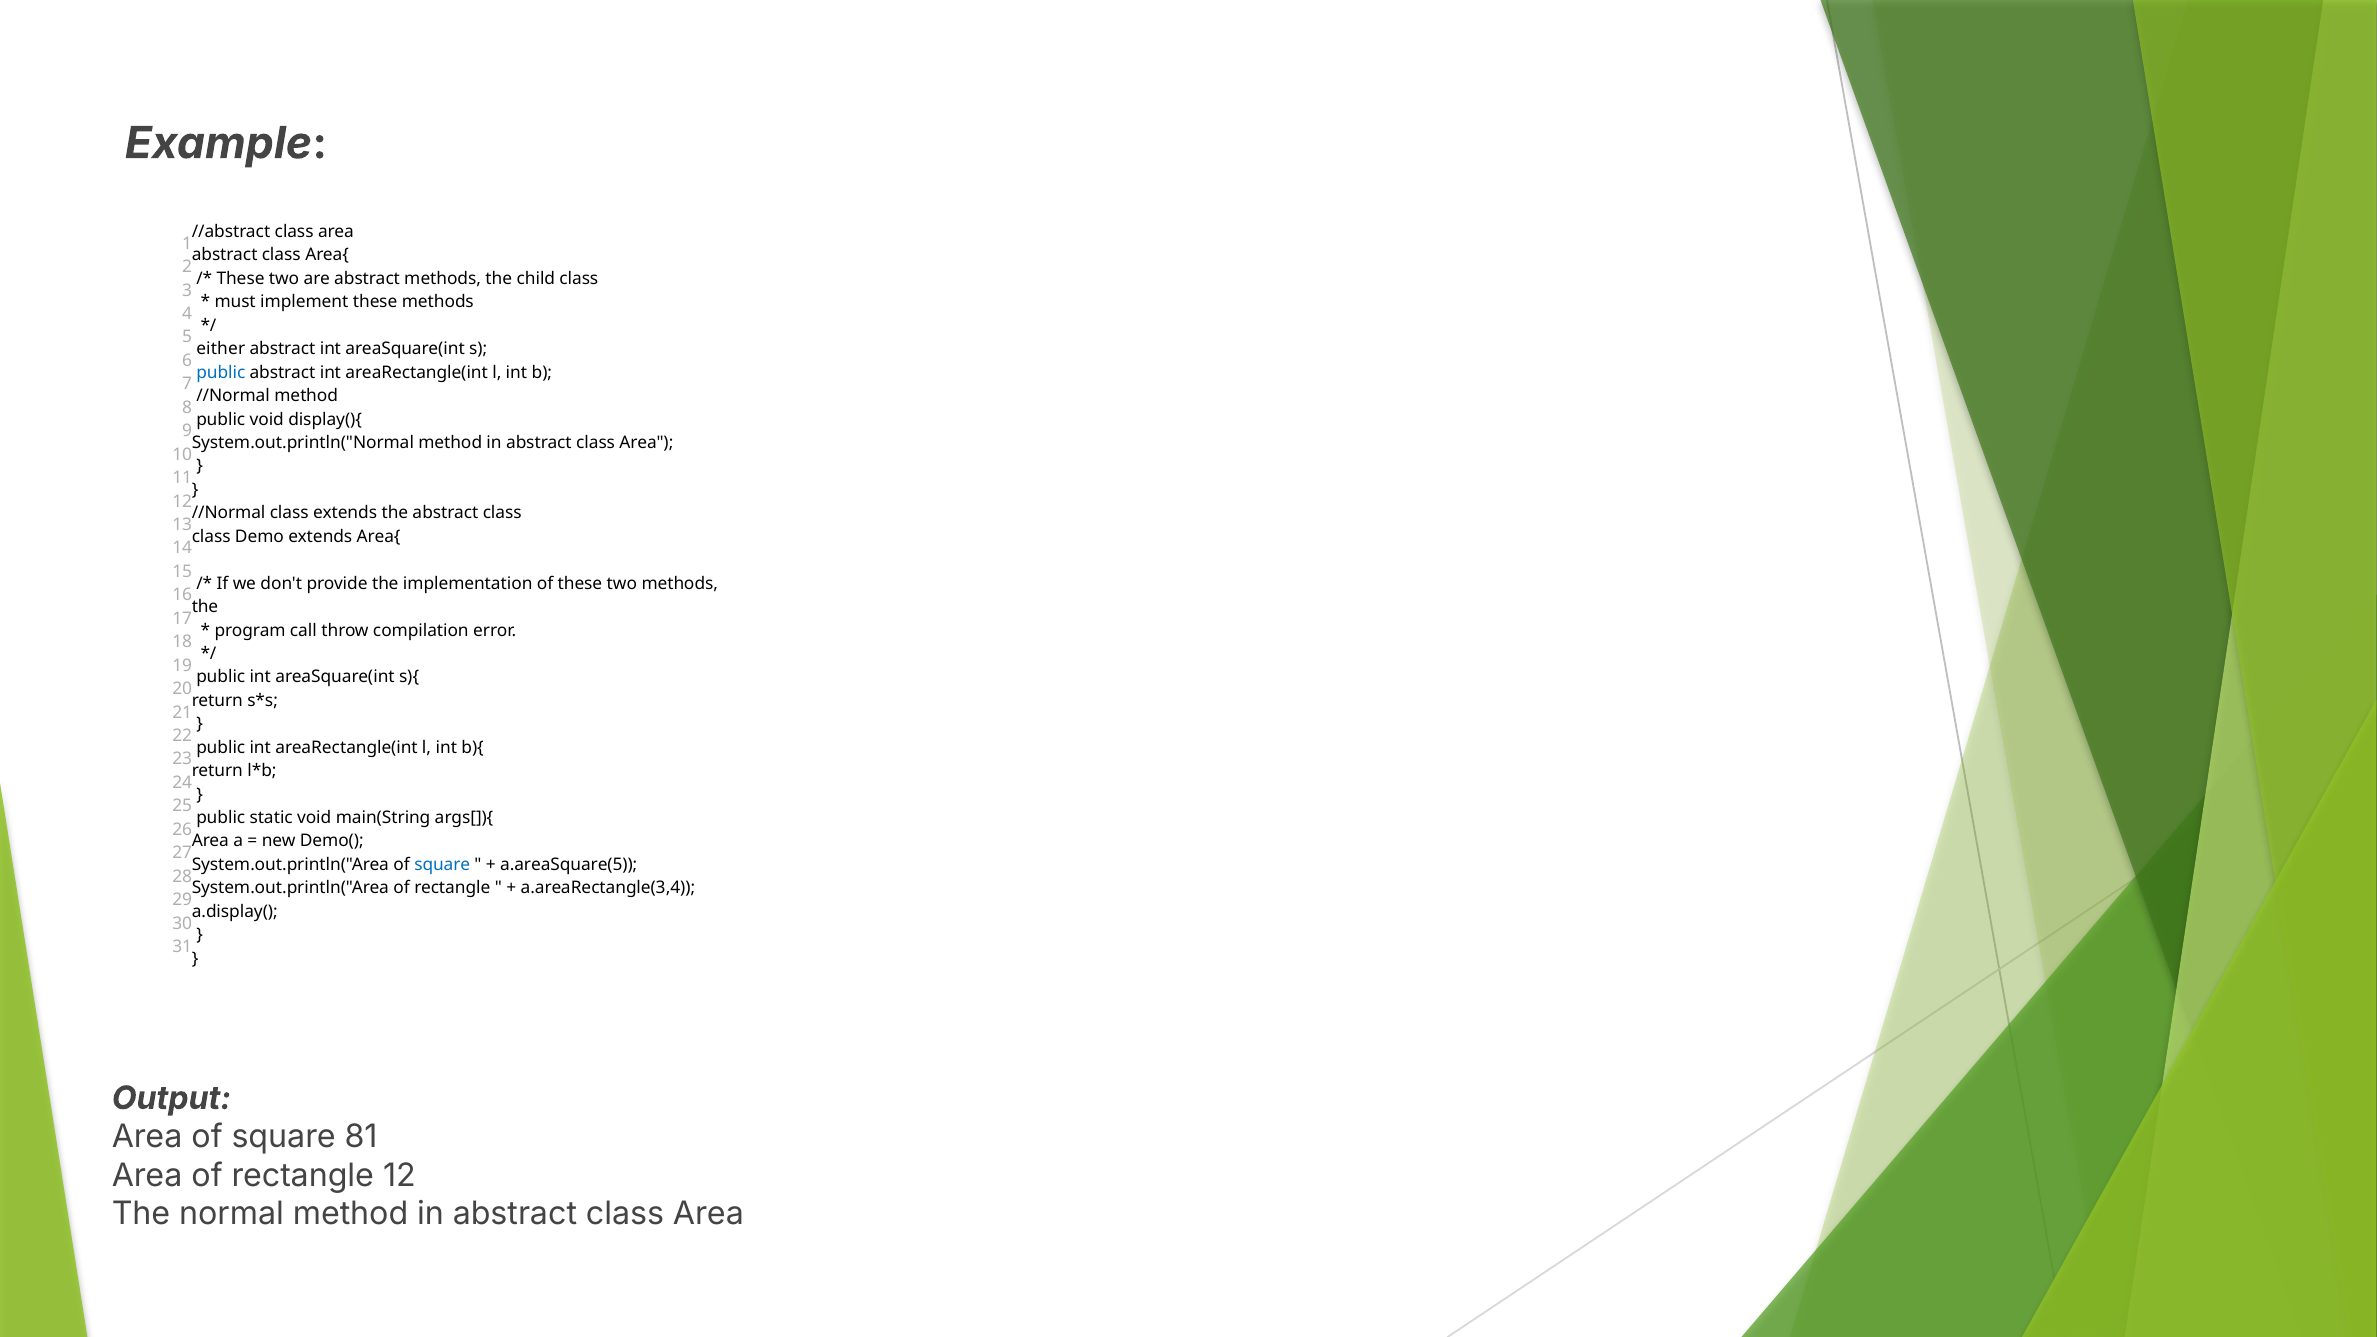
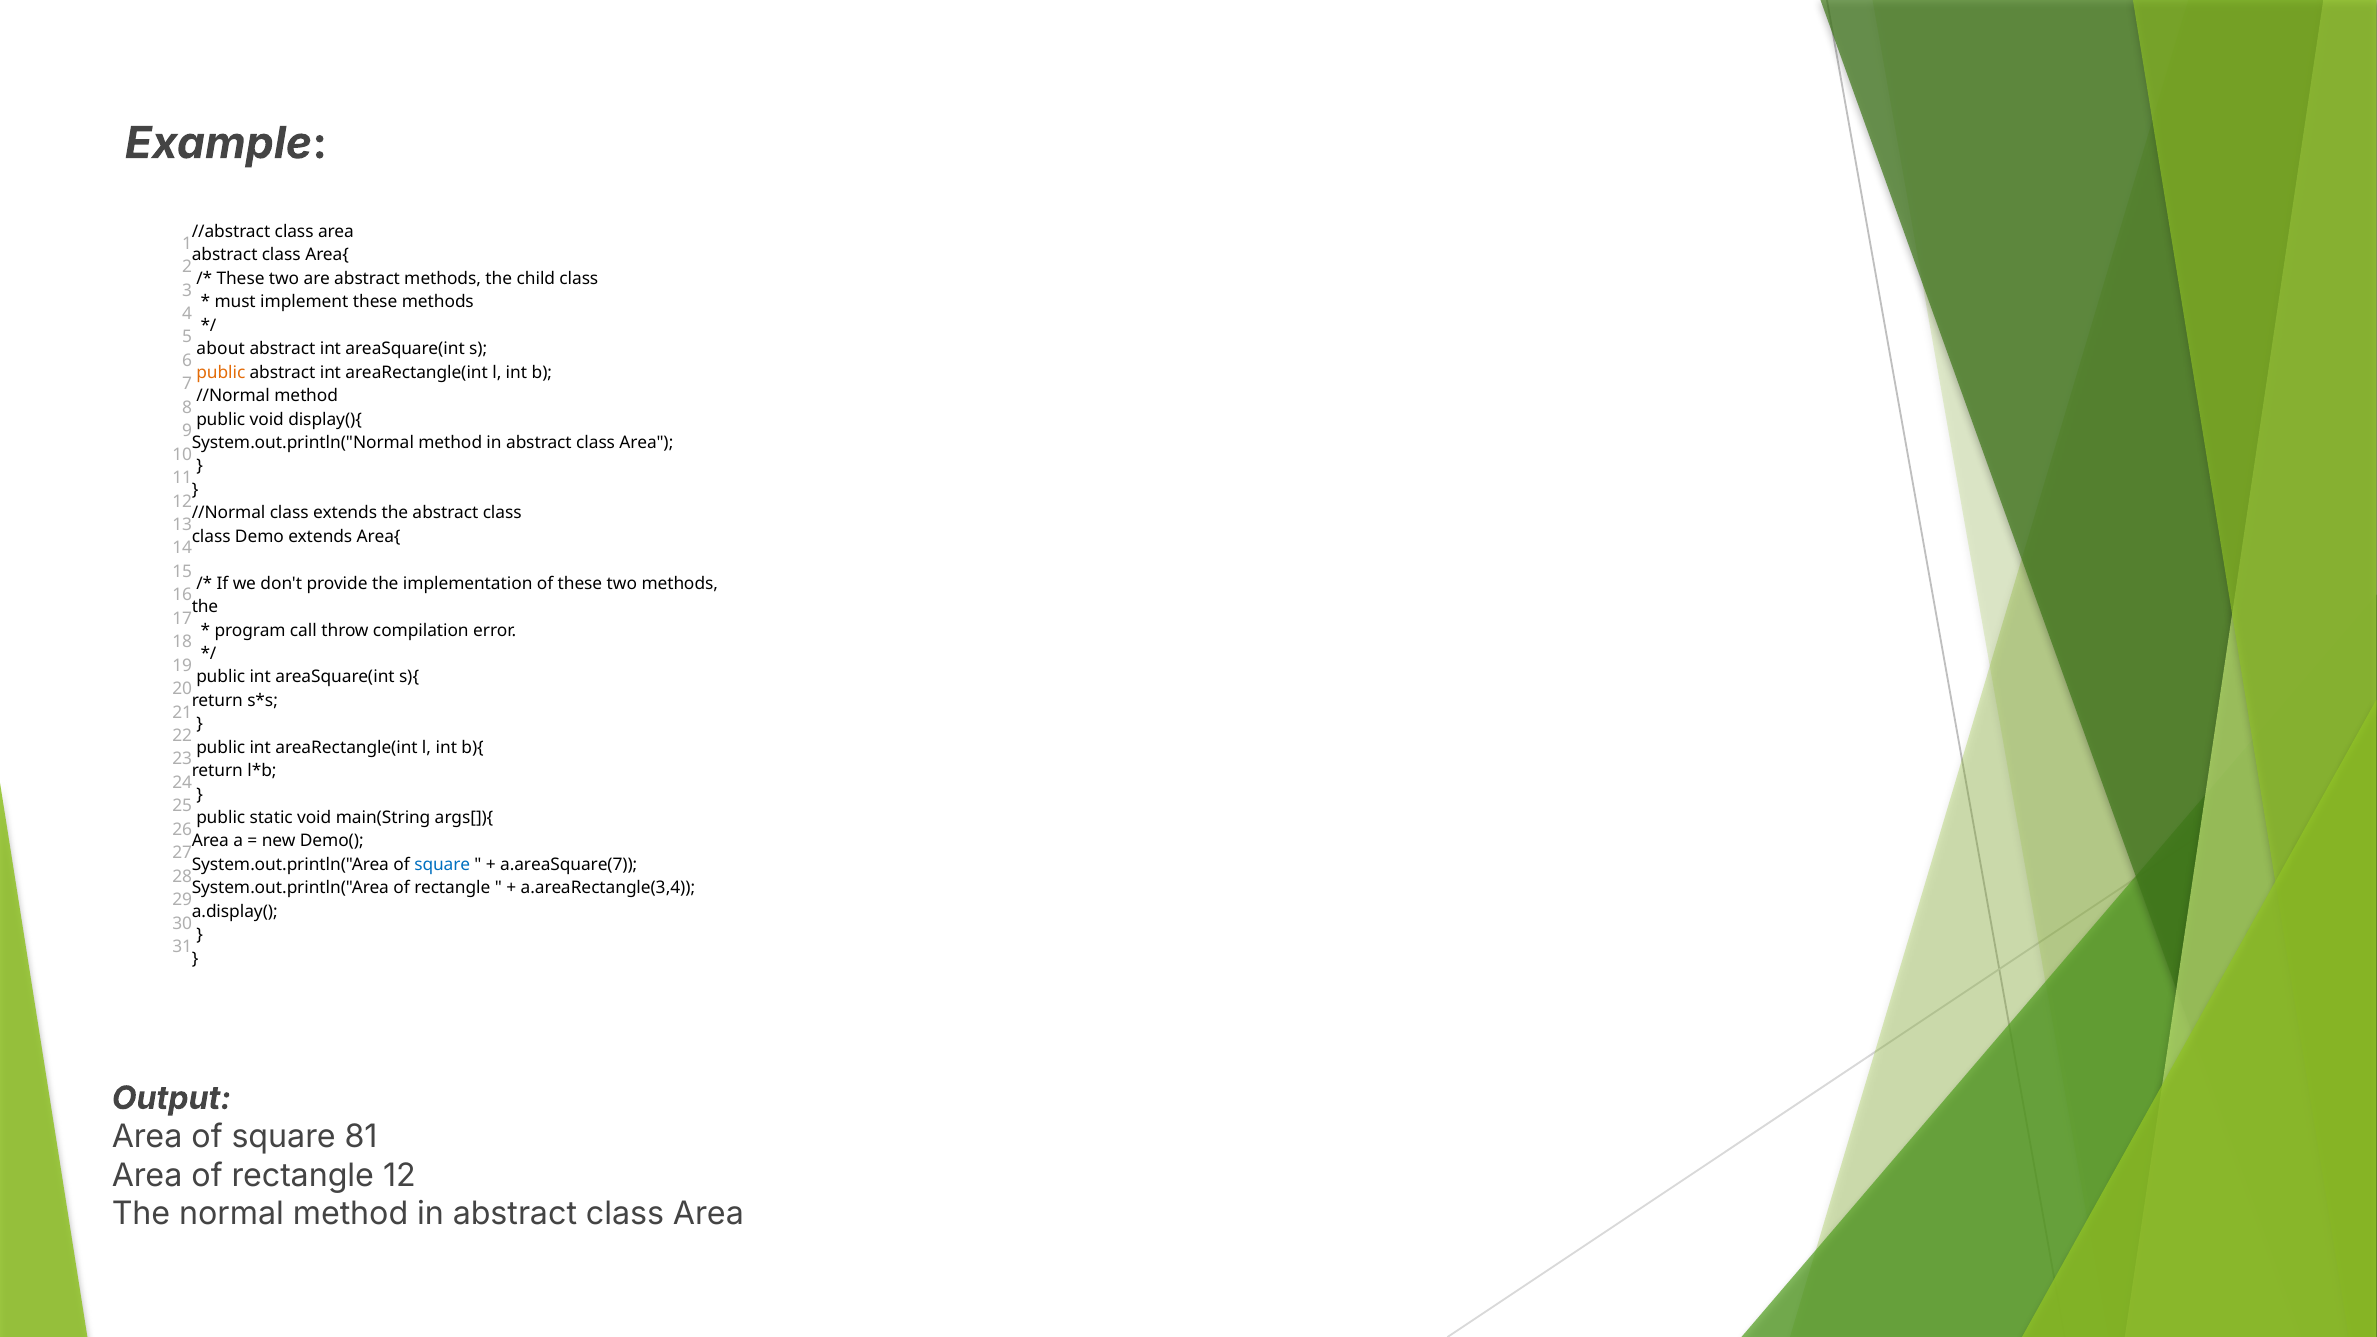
either: either -> about
public at (221, 372) colour: blue -> orange
a.areaSquare(5: a.areaSquare(5 -> a.areaSquare(7
